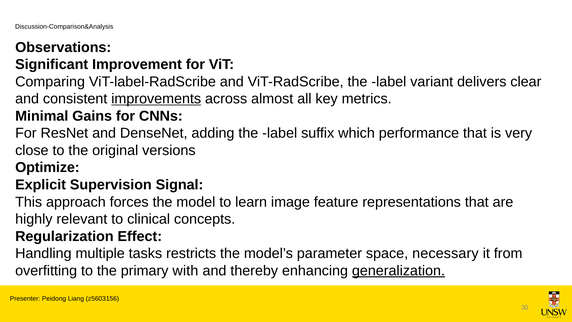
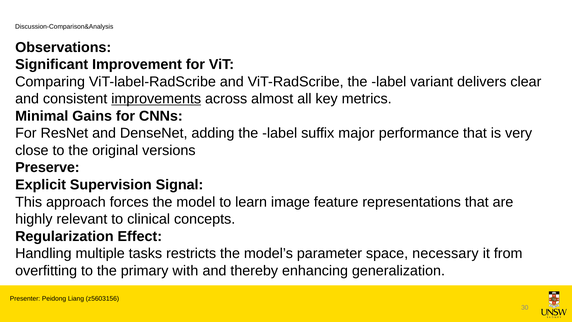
which: which -> major
Optimize: Optimize -> Preserve
generalization underline: present -> none
